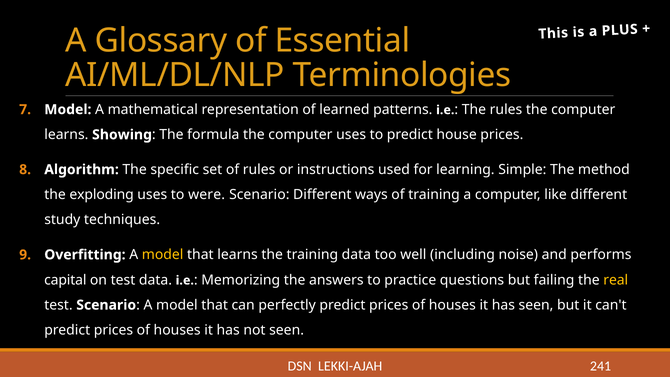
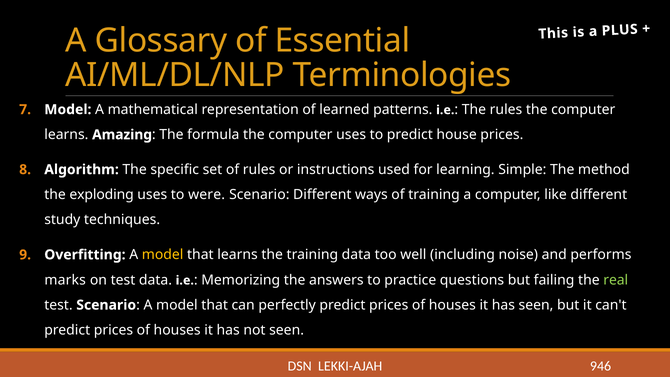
Showing: Showing -> Amazing
capital: capital -> marks
real colour: yellow -> light green
241: 241 -> 946
